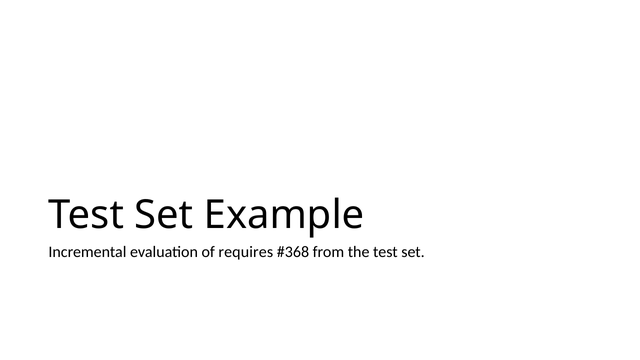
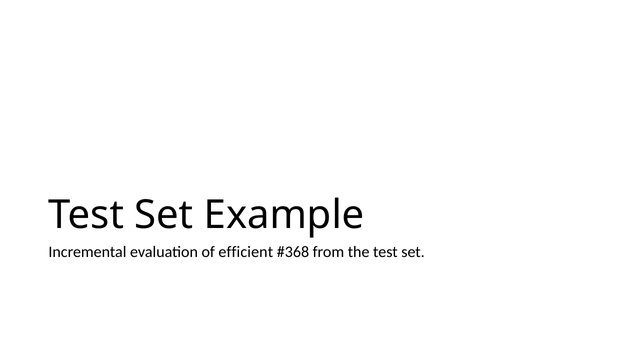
requires: requires -> efficient
